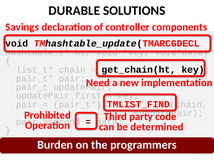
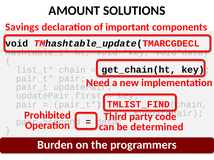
DURABLE: DURABLE -> AMOUNT
controller: controller -> important
